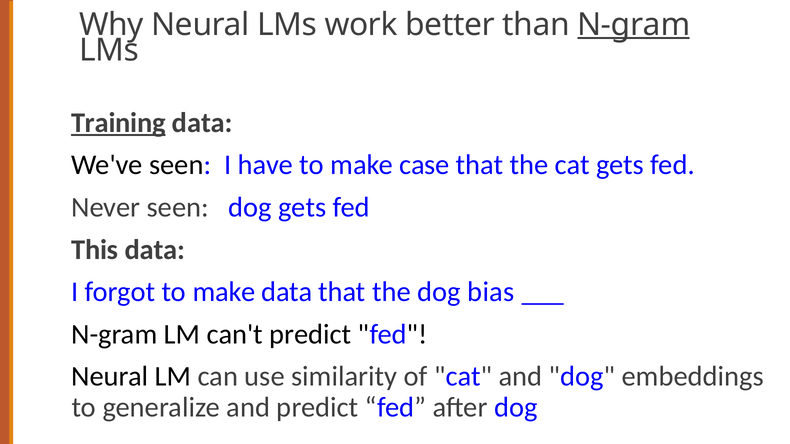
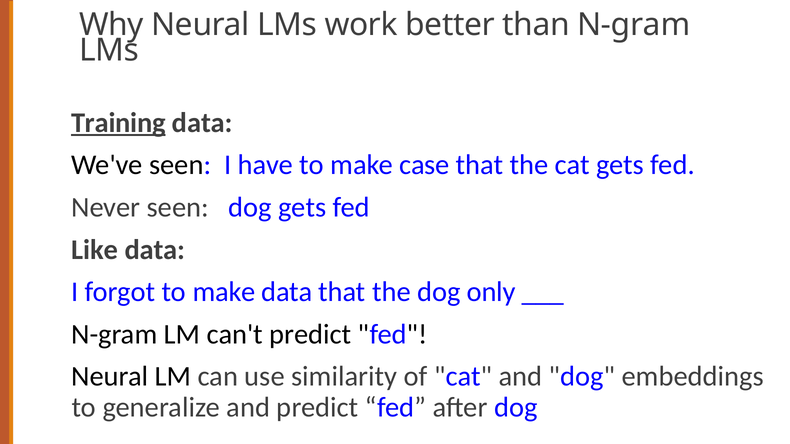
N-gram at (634, 25) underline: present -> none
This: This -> Like
bias: bias -> only
